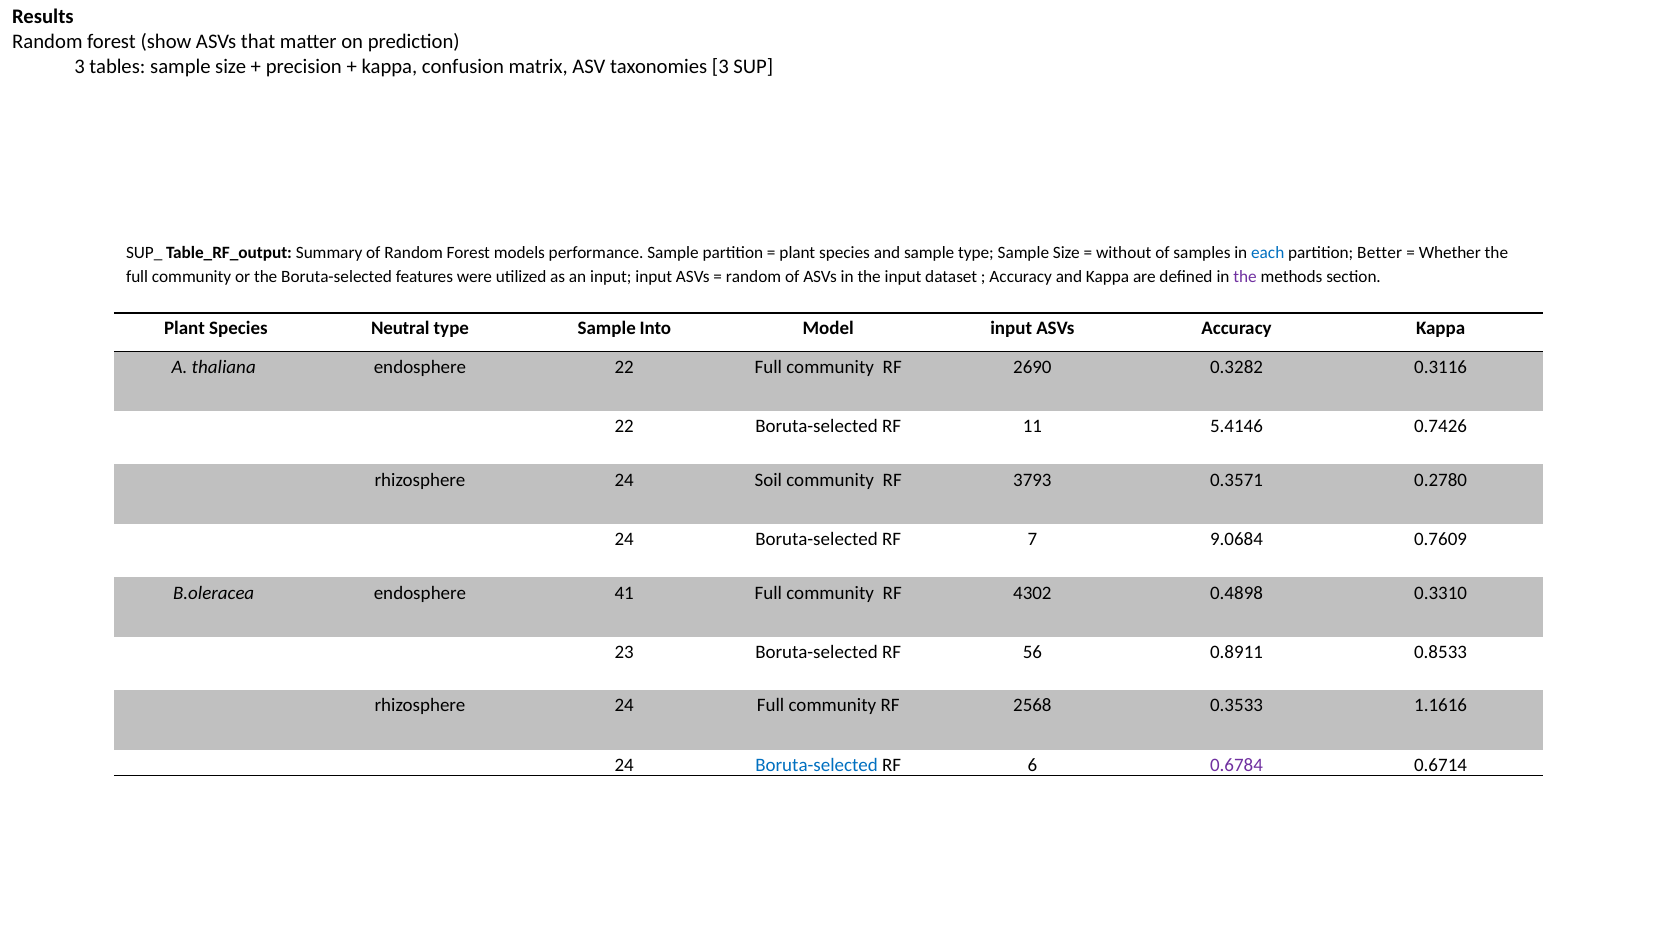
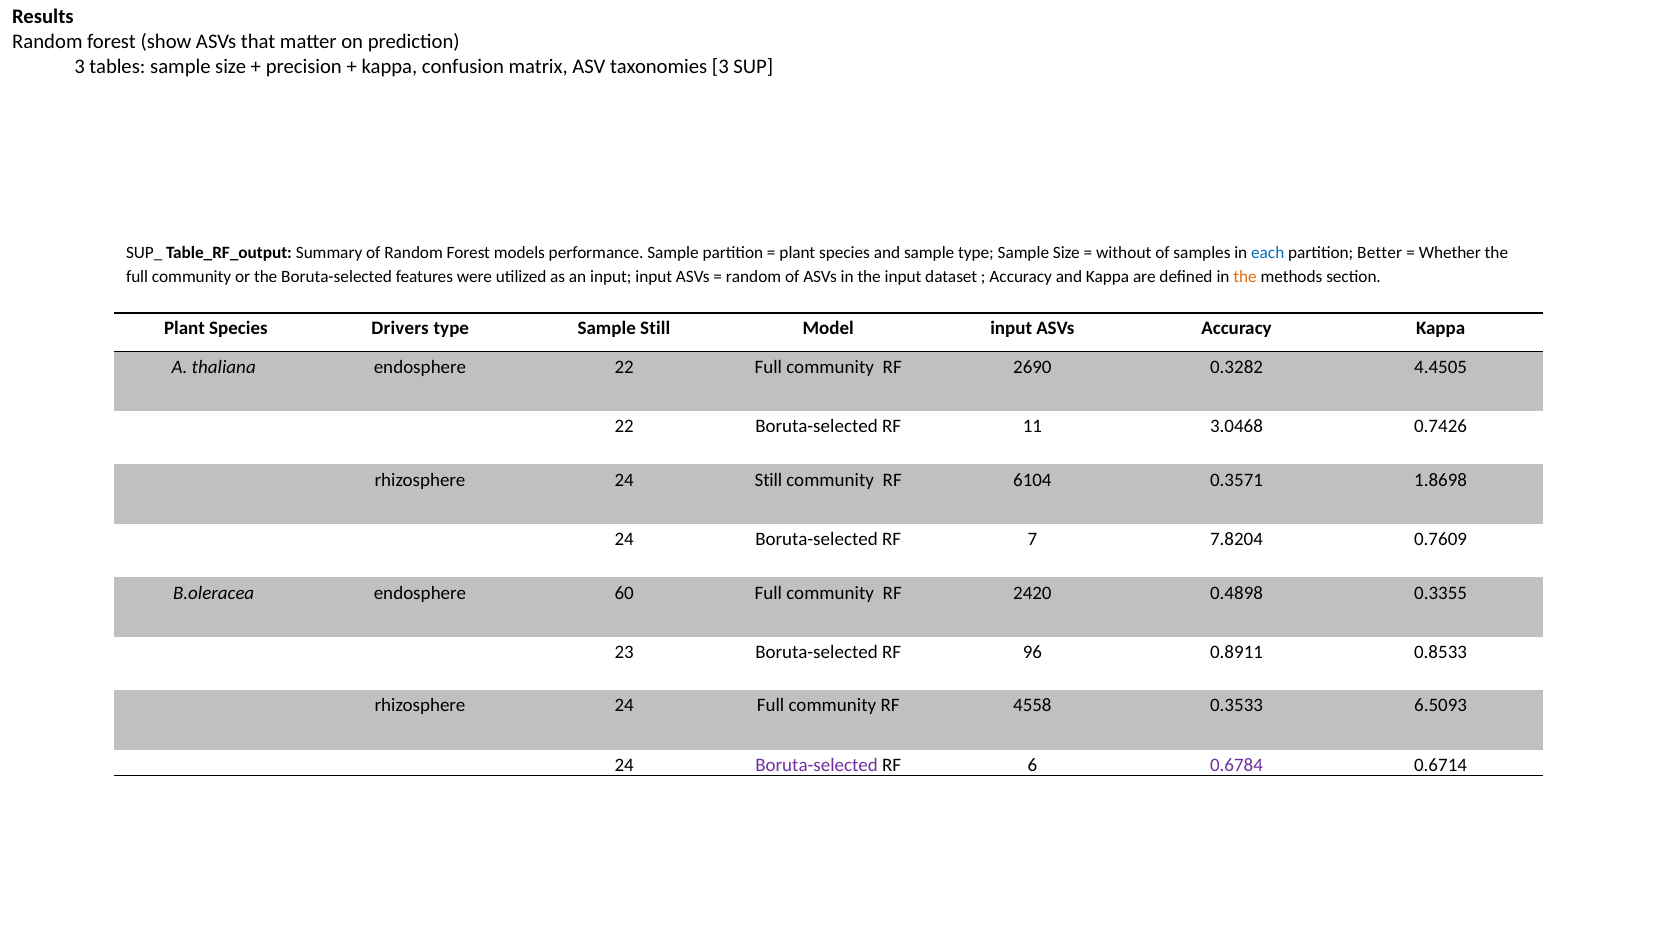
the at (1245, 277) colour: purple -> orange
Neutral: Neutral -> Drivers
Sample Into: Into -> Still
0.3116: 0.3116 -> 4.4505
5.4146: 5.4146 -> 3.0468
24 Soil: Soil -> Still
3793: 3793 -> 6104
0.2780: 0.2780 -> 1.8698
9.0684: 9.0684 -> 7.8204
41: 41 -> 60
4302: 4302 -> 2420
0.3310: 0.3310 -> 0.3355
56: 56 -> 96
2568: 2568 -> 4558
1.1616: 1.1616 -> 6.5093
Boruta-selected at (817, 765) colour: blue -> purple
